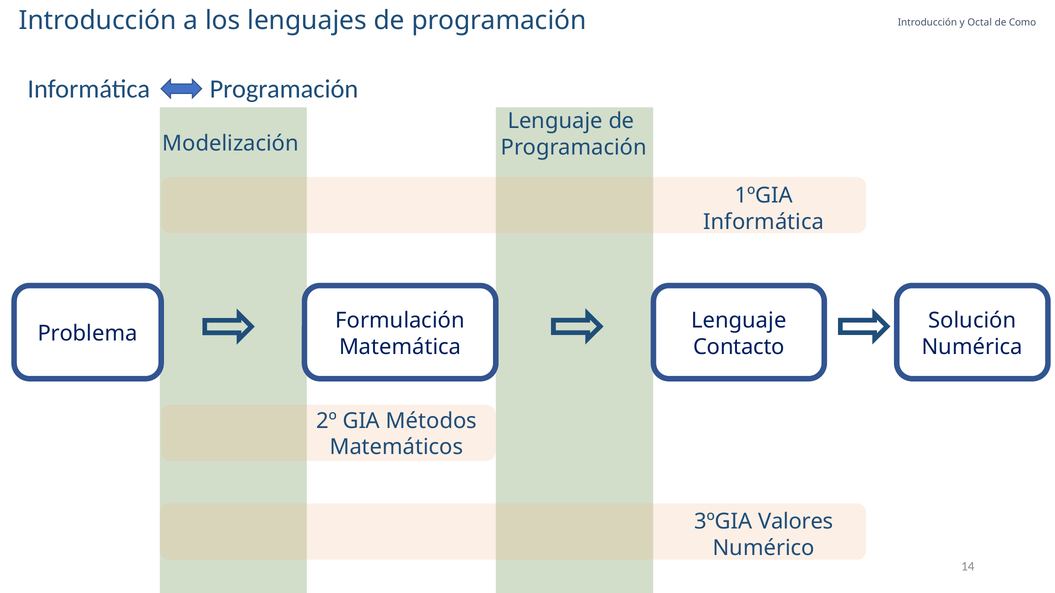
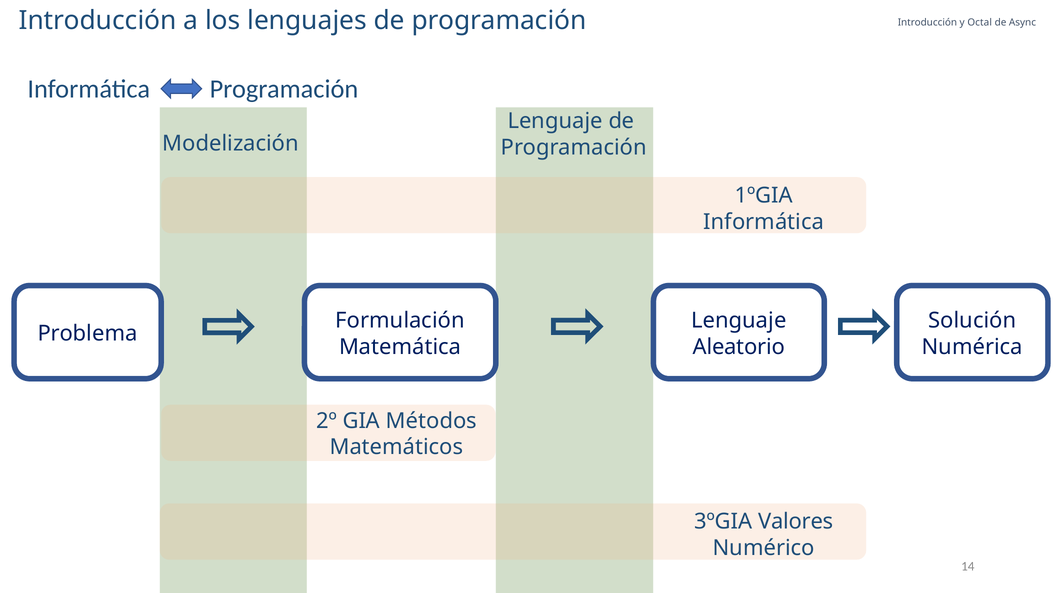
Como: Como -> Async
Contacto: Contacto -> Aleatorio
